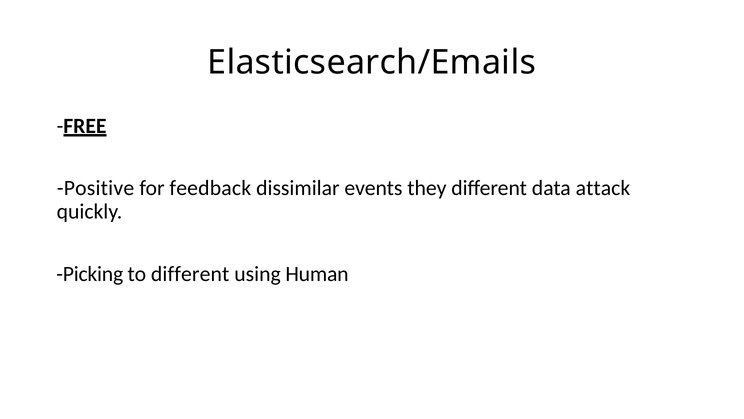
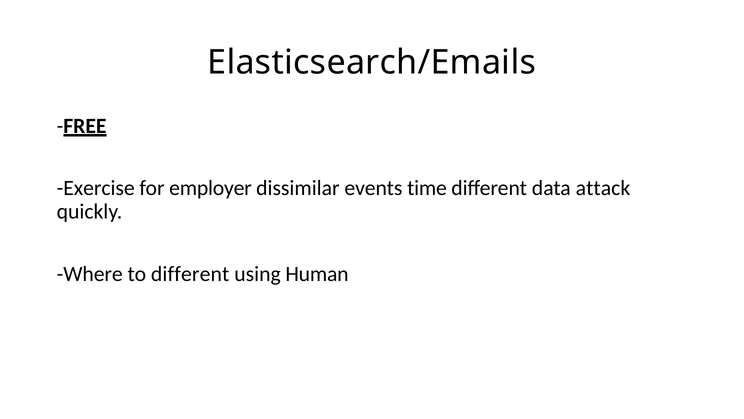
Positive: Positive -> Exercise
feedback: feedback -> employer
they: they -> time
Picking: Picking -> Where
